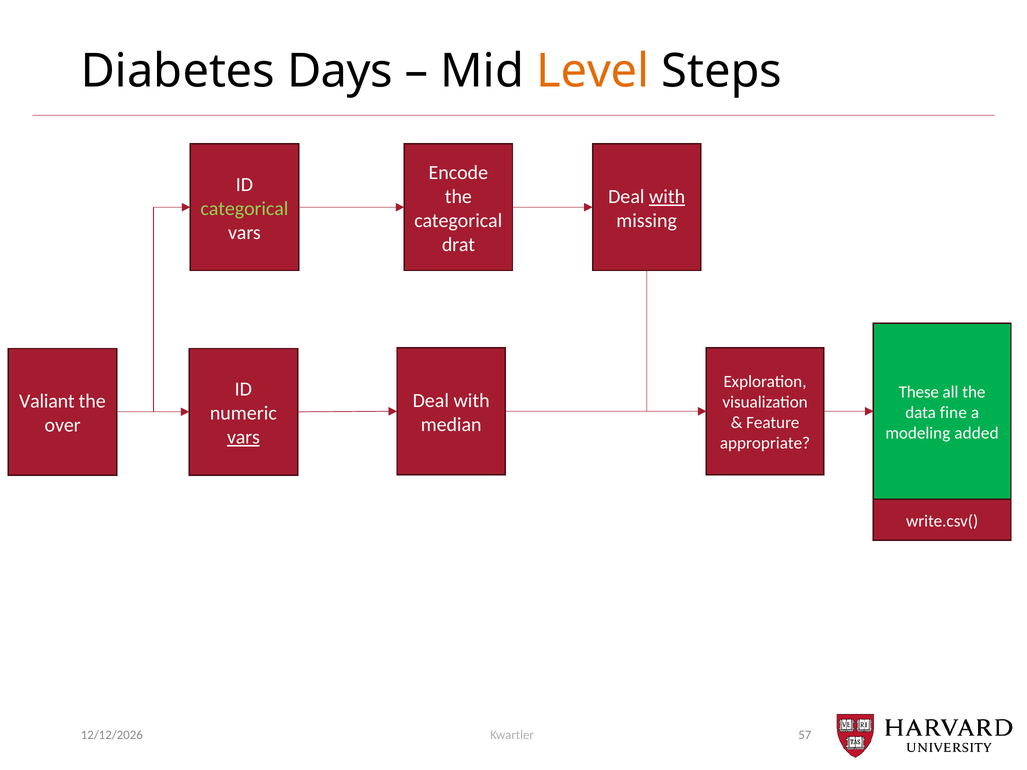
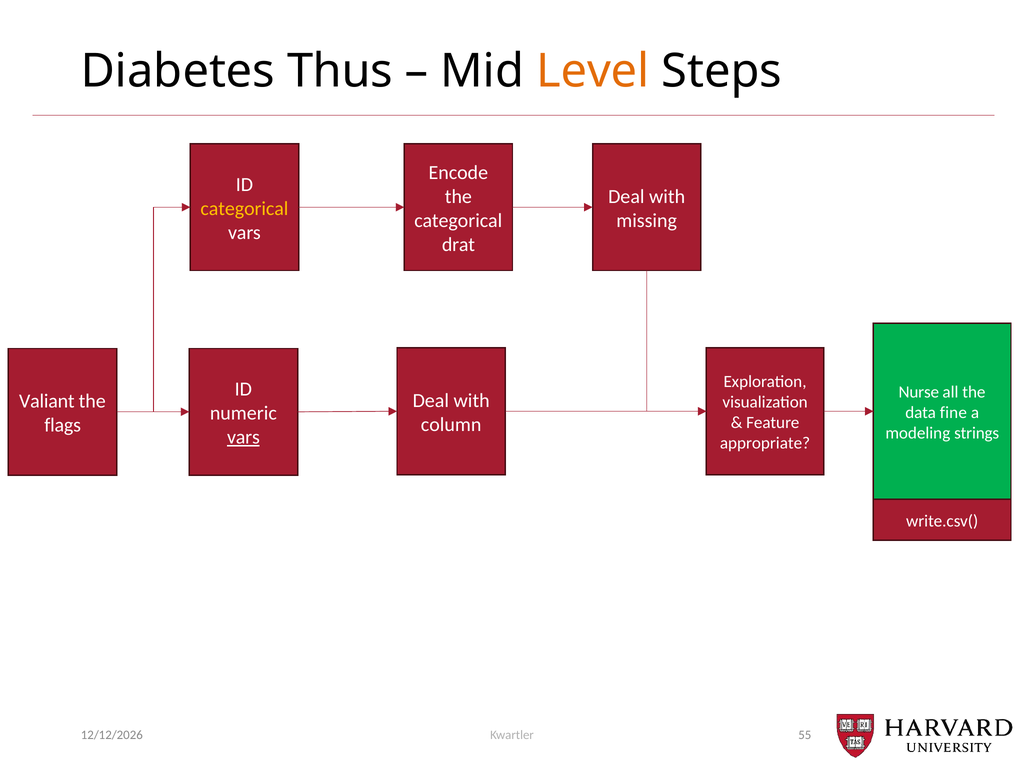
Days: Days -> Thus
with at (667, 197) underline: present -> none
categorical at (244, 209) colour: light green -> yellow
These: These -> Nurse
median: median -> column
over: over -> flags
added: added -> strings
57: 57 -> 55
